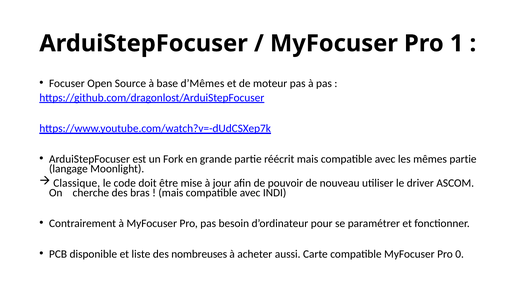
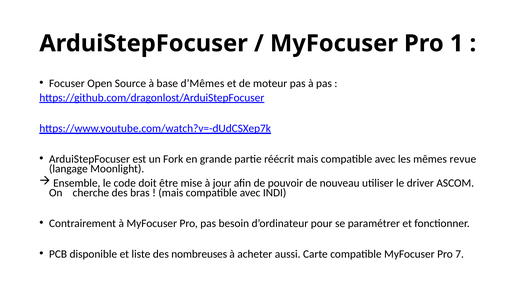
mêmes partie: partie -> revue
Classique: Classique -> Ensemble
0: 0 -> 7
